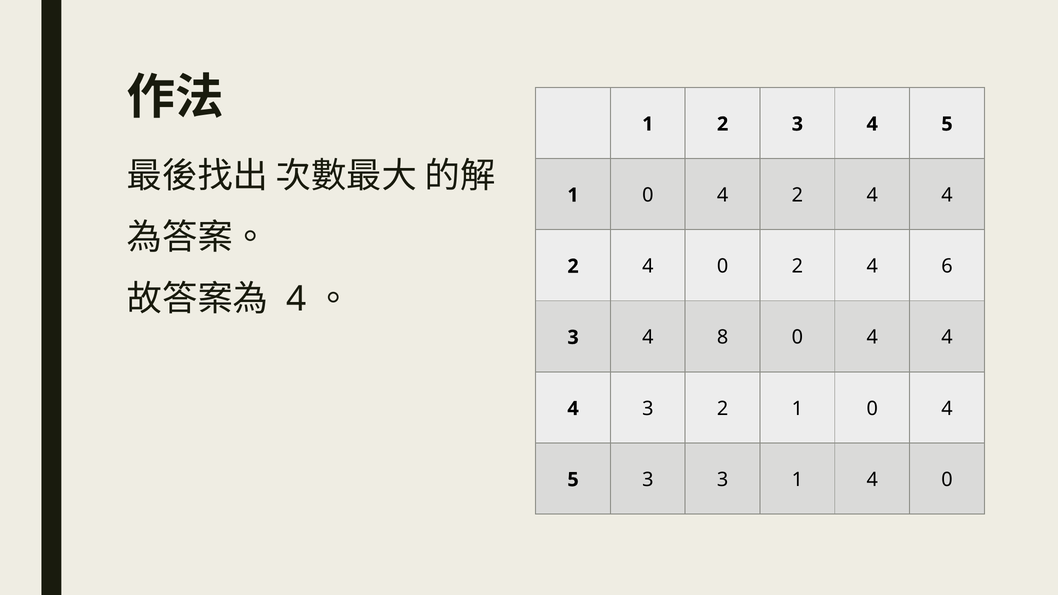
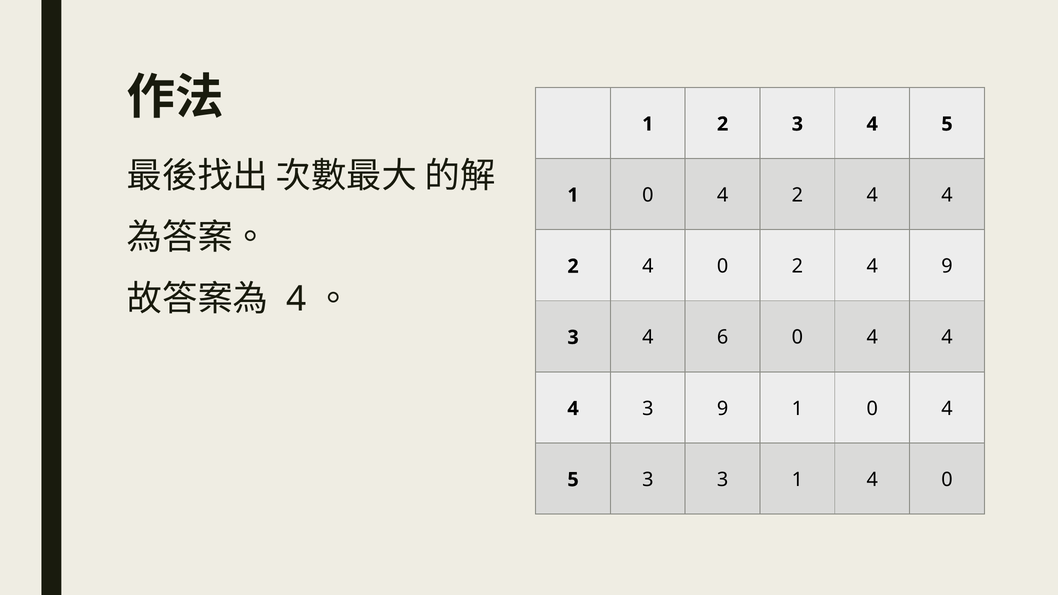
4 6: 6 -> 9
8: 8 -> 6
3 2: 2 -> 9
